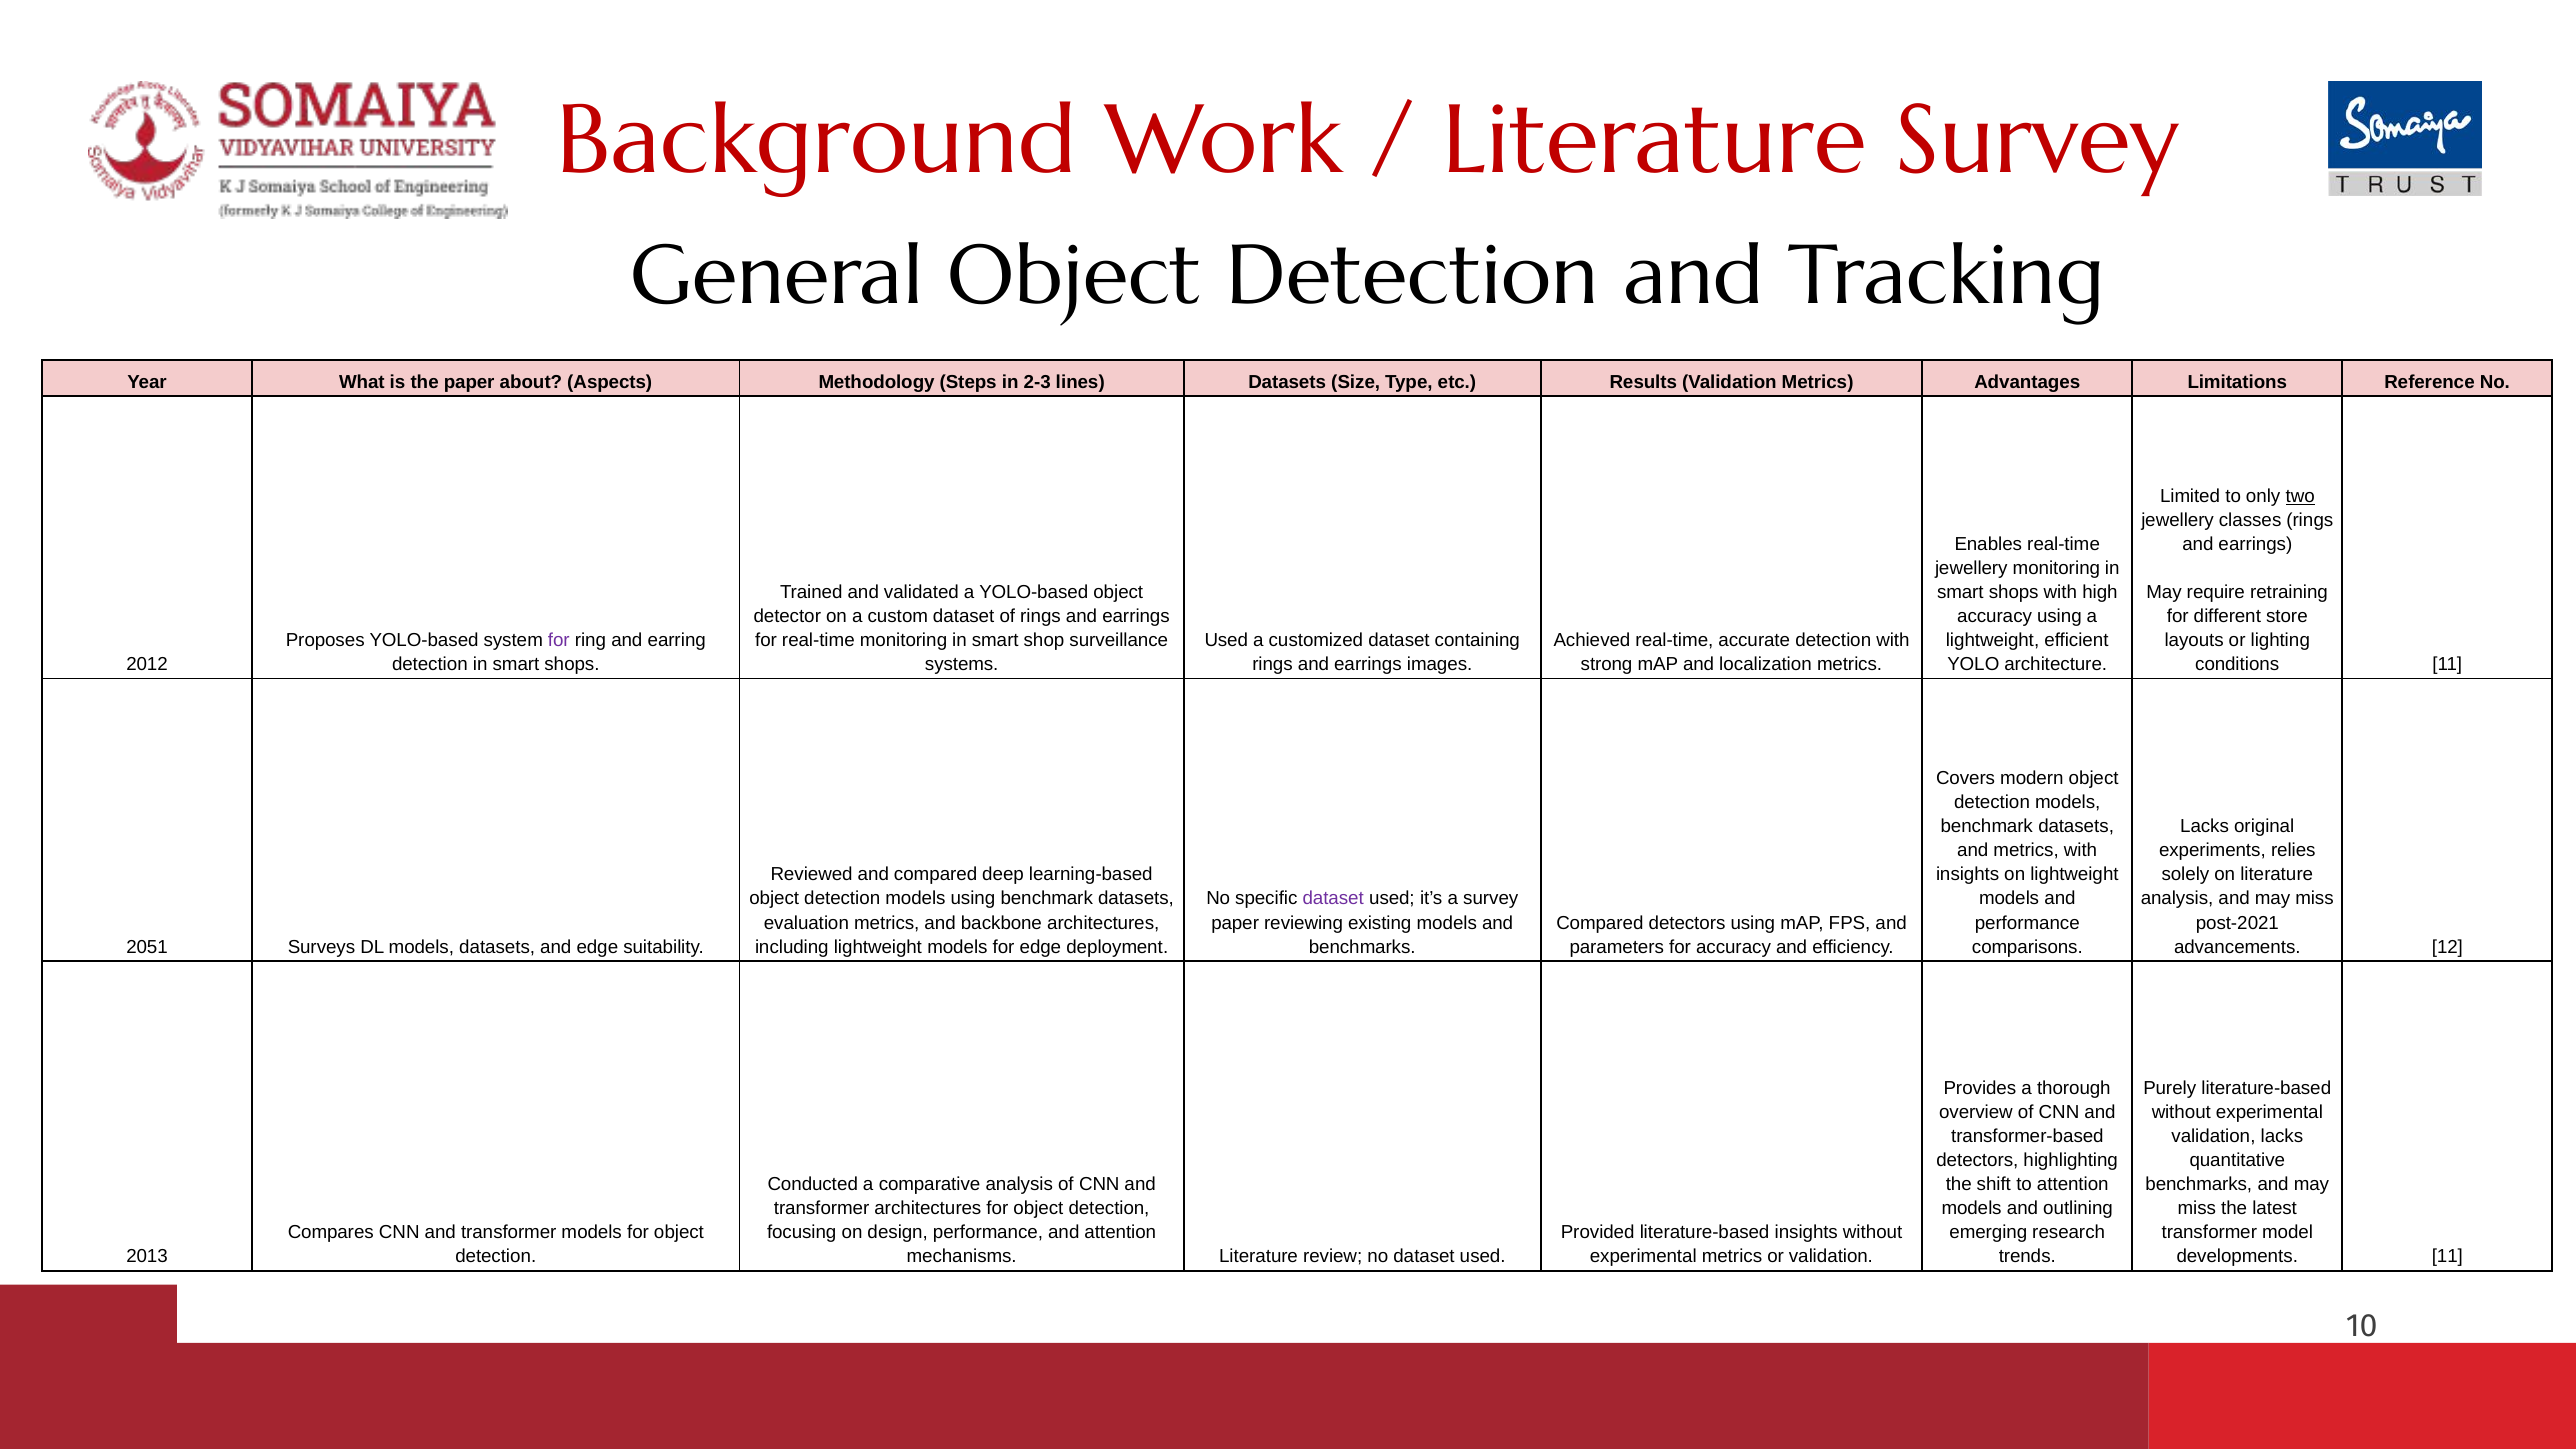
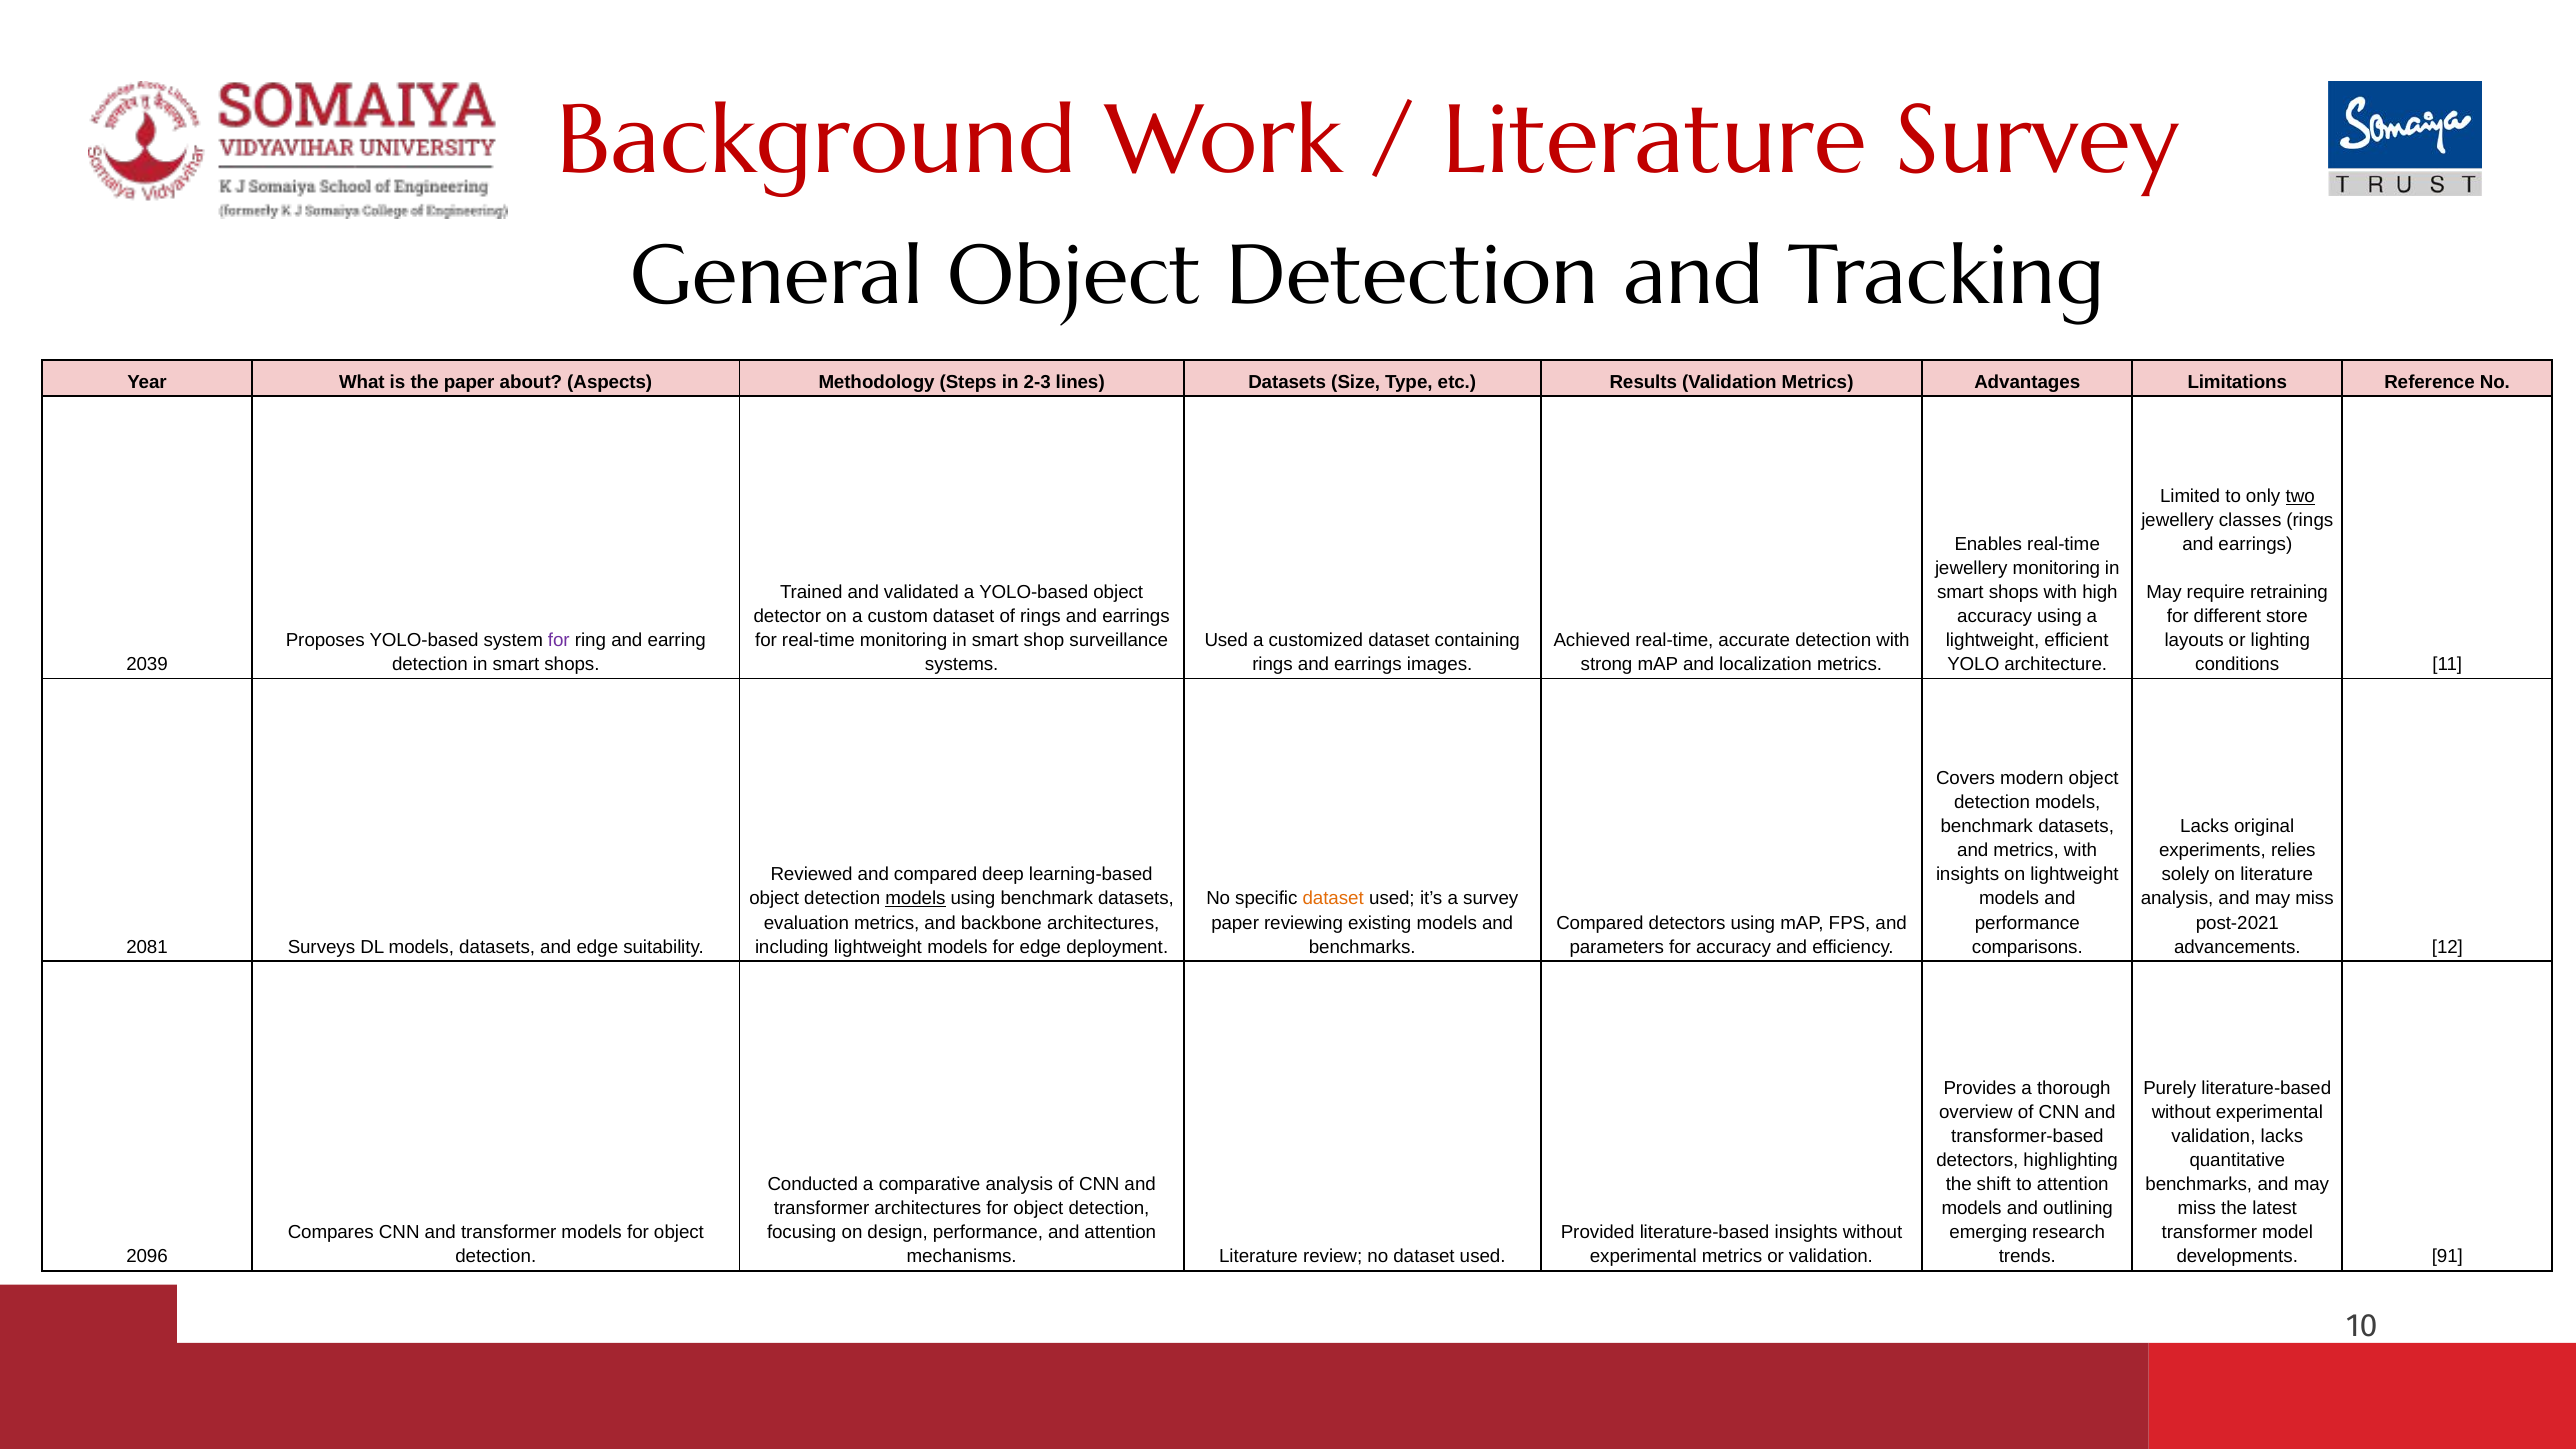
2012: 2012 -> 2039
models at (915, 899) underline: none -> present
dataset at (1333, 899) colour: purple -> orange
2051: 2051 -> 2081
2013: 2013 -> 2096
developments 11: 11 -> 91
